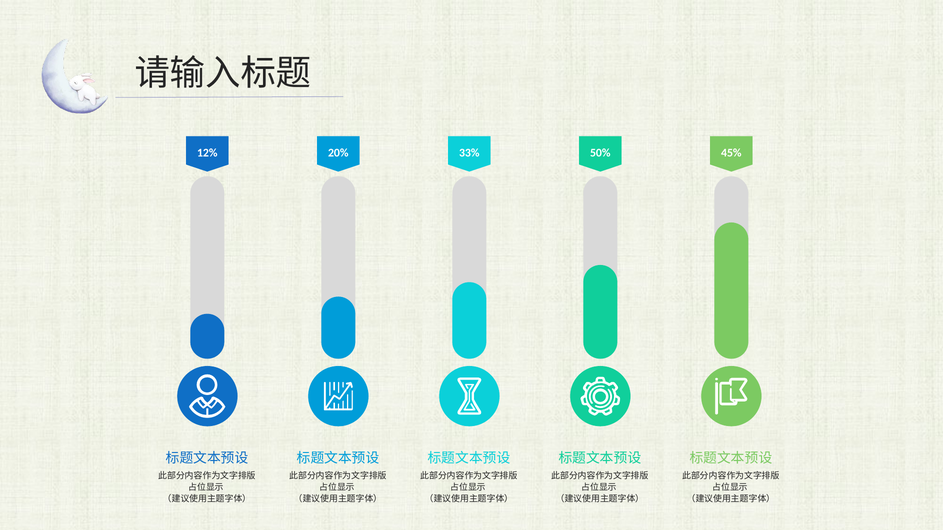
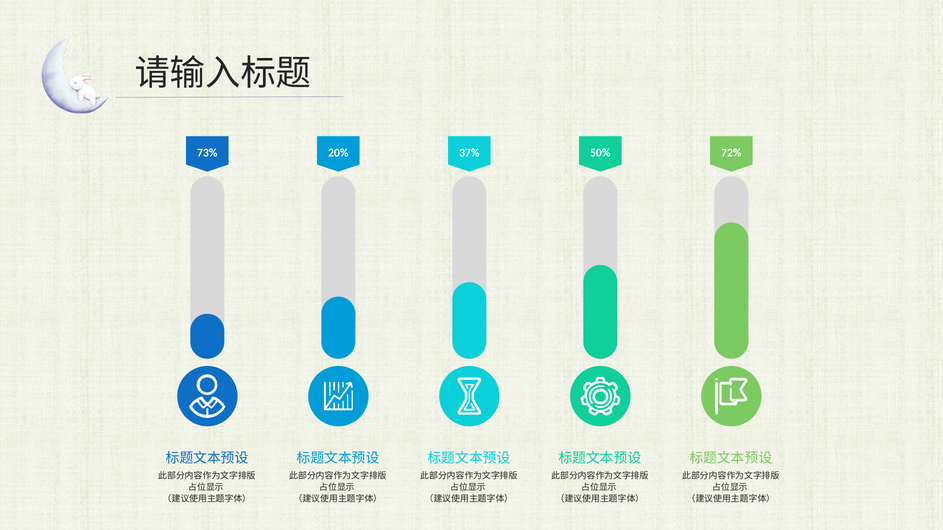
12%: 12% -> 73%
33%: 33% -> 37%
45%: 45% -> 72%
